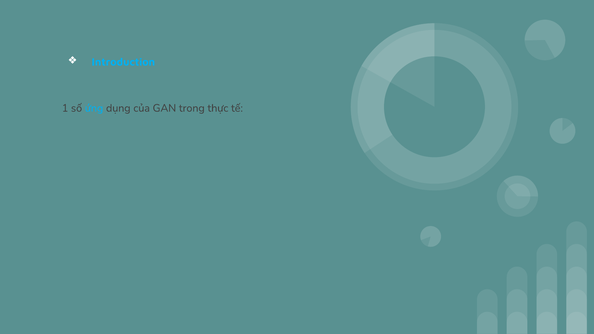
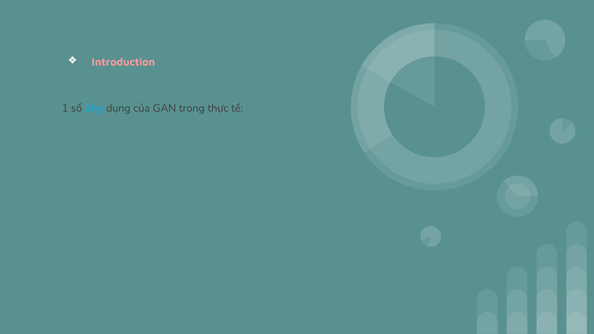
Introduction colour: light blue -> pink
